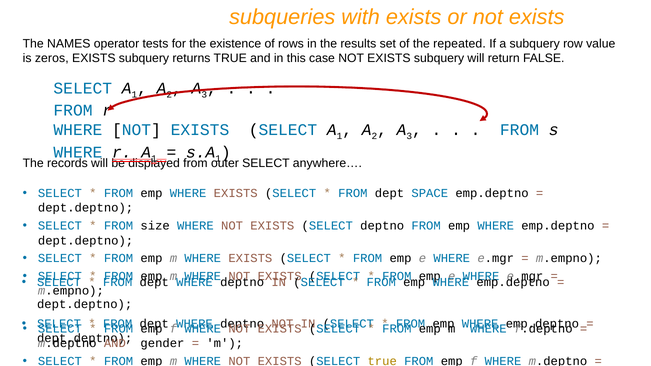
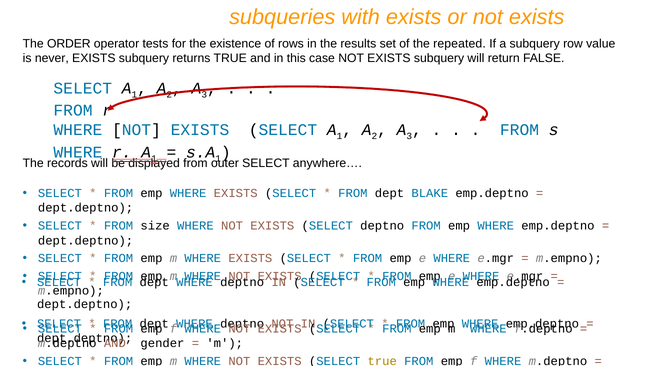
NAMES: NAMES -> ORDER
zeros: zeros -> never
SPACE: SPACE -> BLAKE
